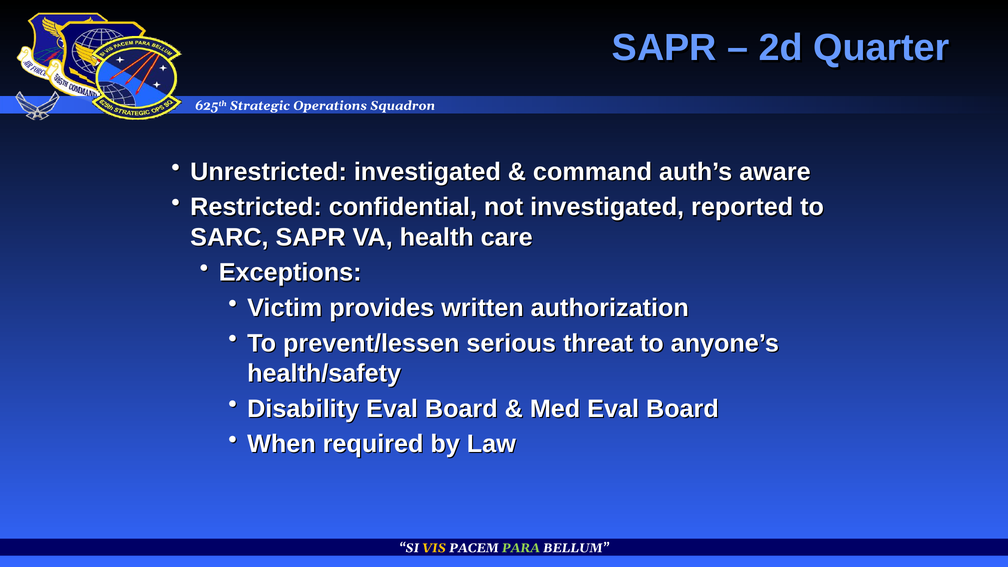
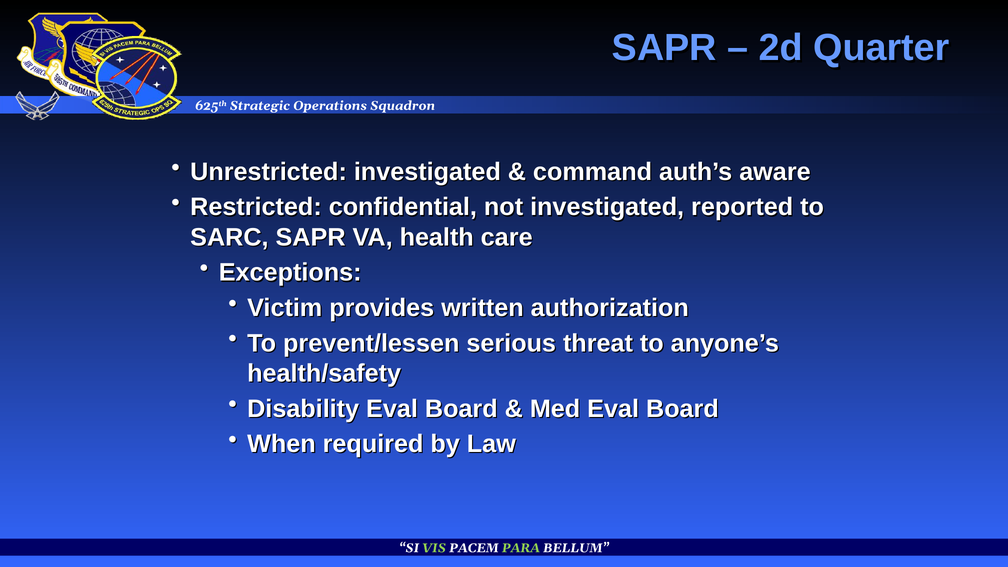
VIS colour: yellow -> light green
